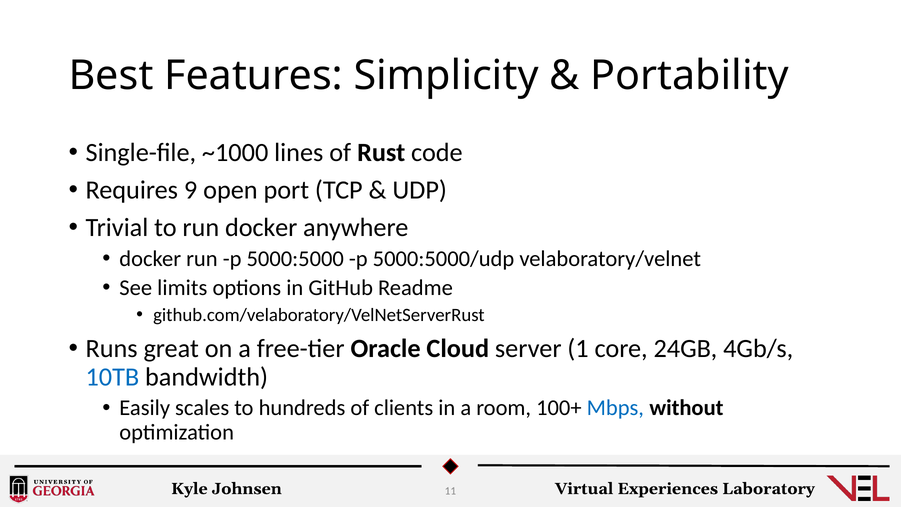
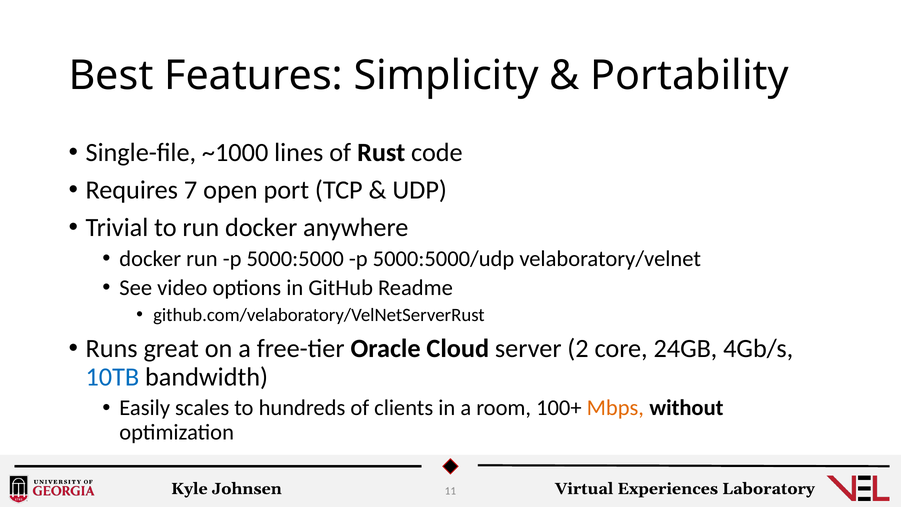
9: 9 -> 7
limits: limits -> video
1: 1 -> 2
Mbps colour: blue -> orange
